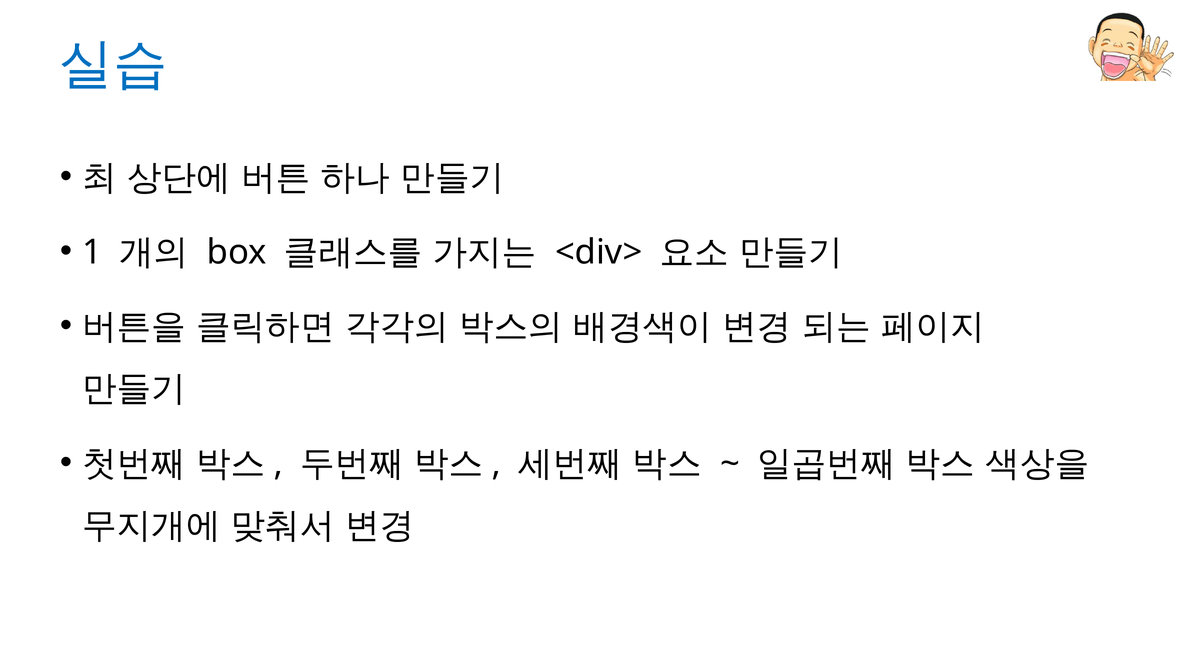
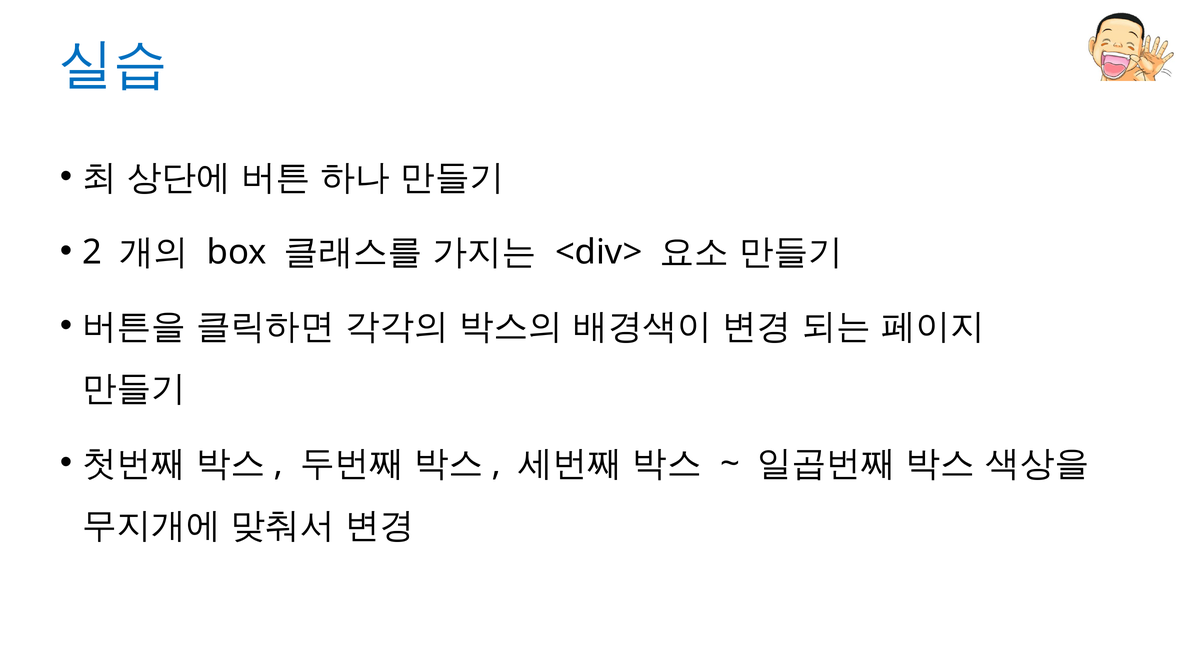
1: 1 -> 2
